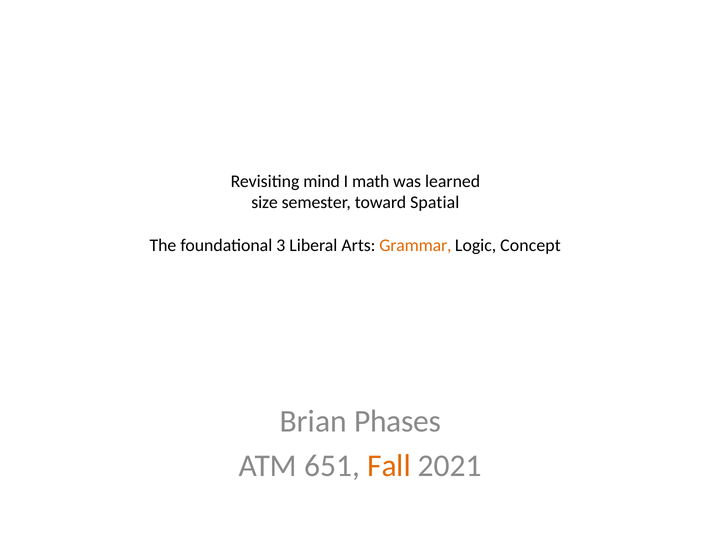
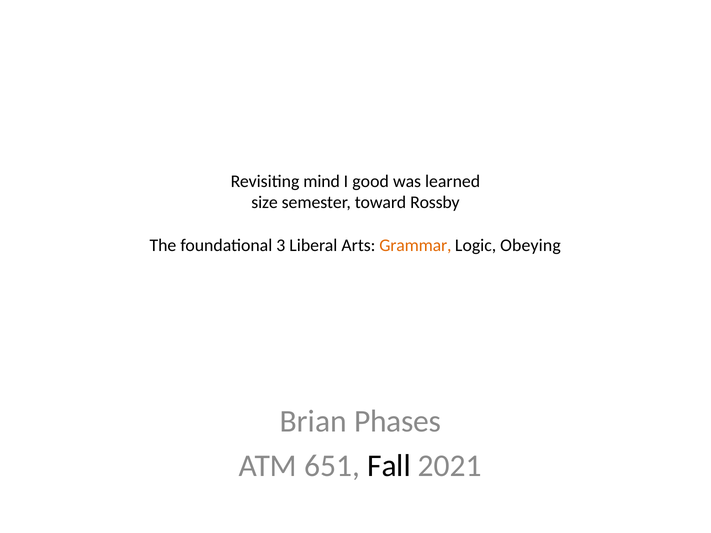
math: math -> good
Spatial: Spatial -> Rossby
Concept: Concept -> Obeying
Fall colour: orange -> black
